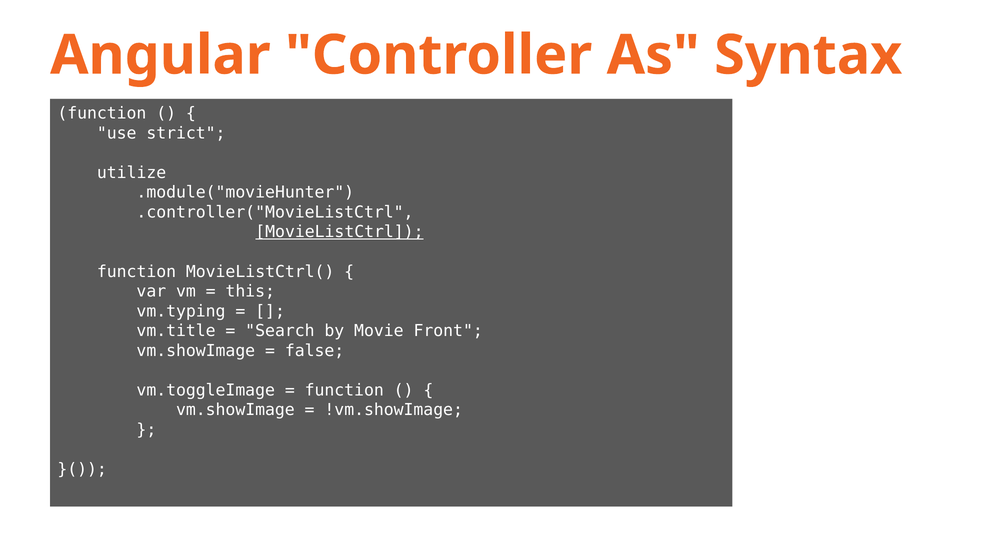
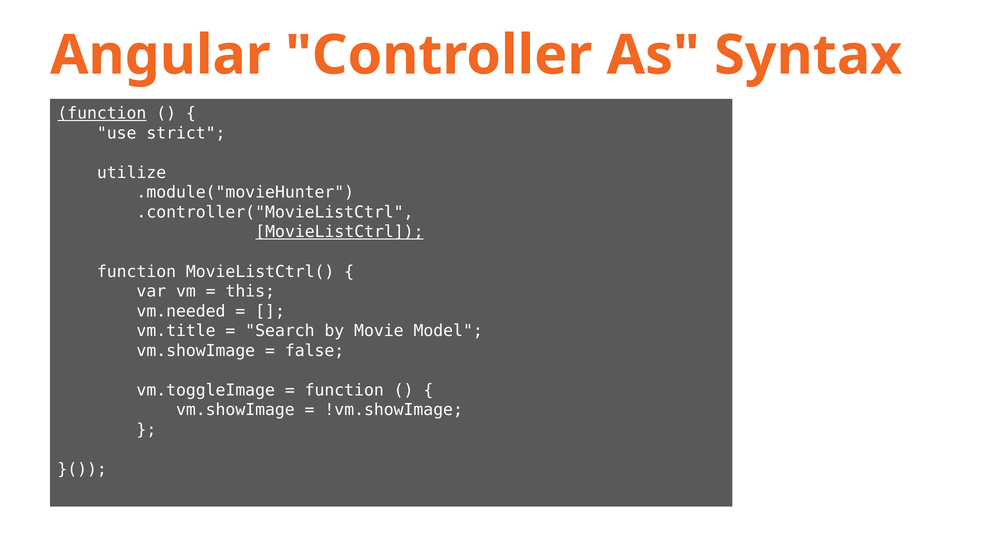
function at (102, 114) underline: none -> present
vm.typing: vm.typing -> vm.needed
Front: Front -> Model
